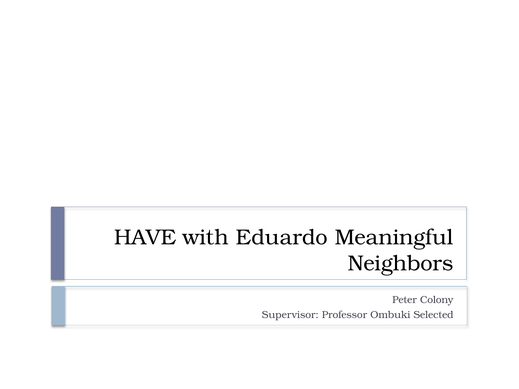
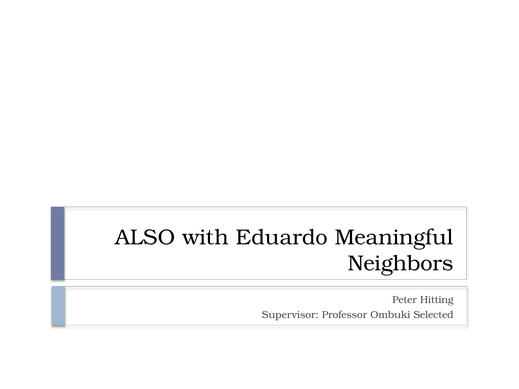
HAVE: HAVE -> ALSO
Colony: Colony -> Hitting
